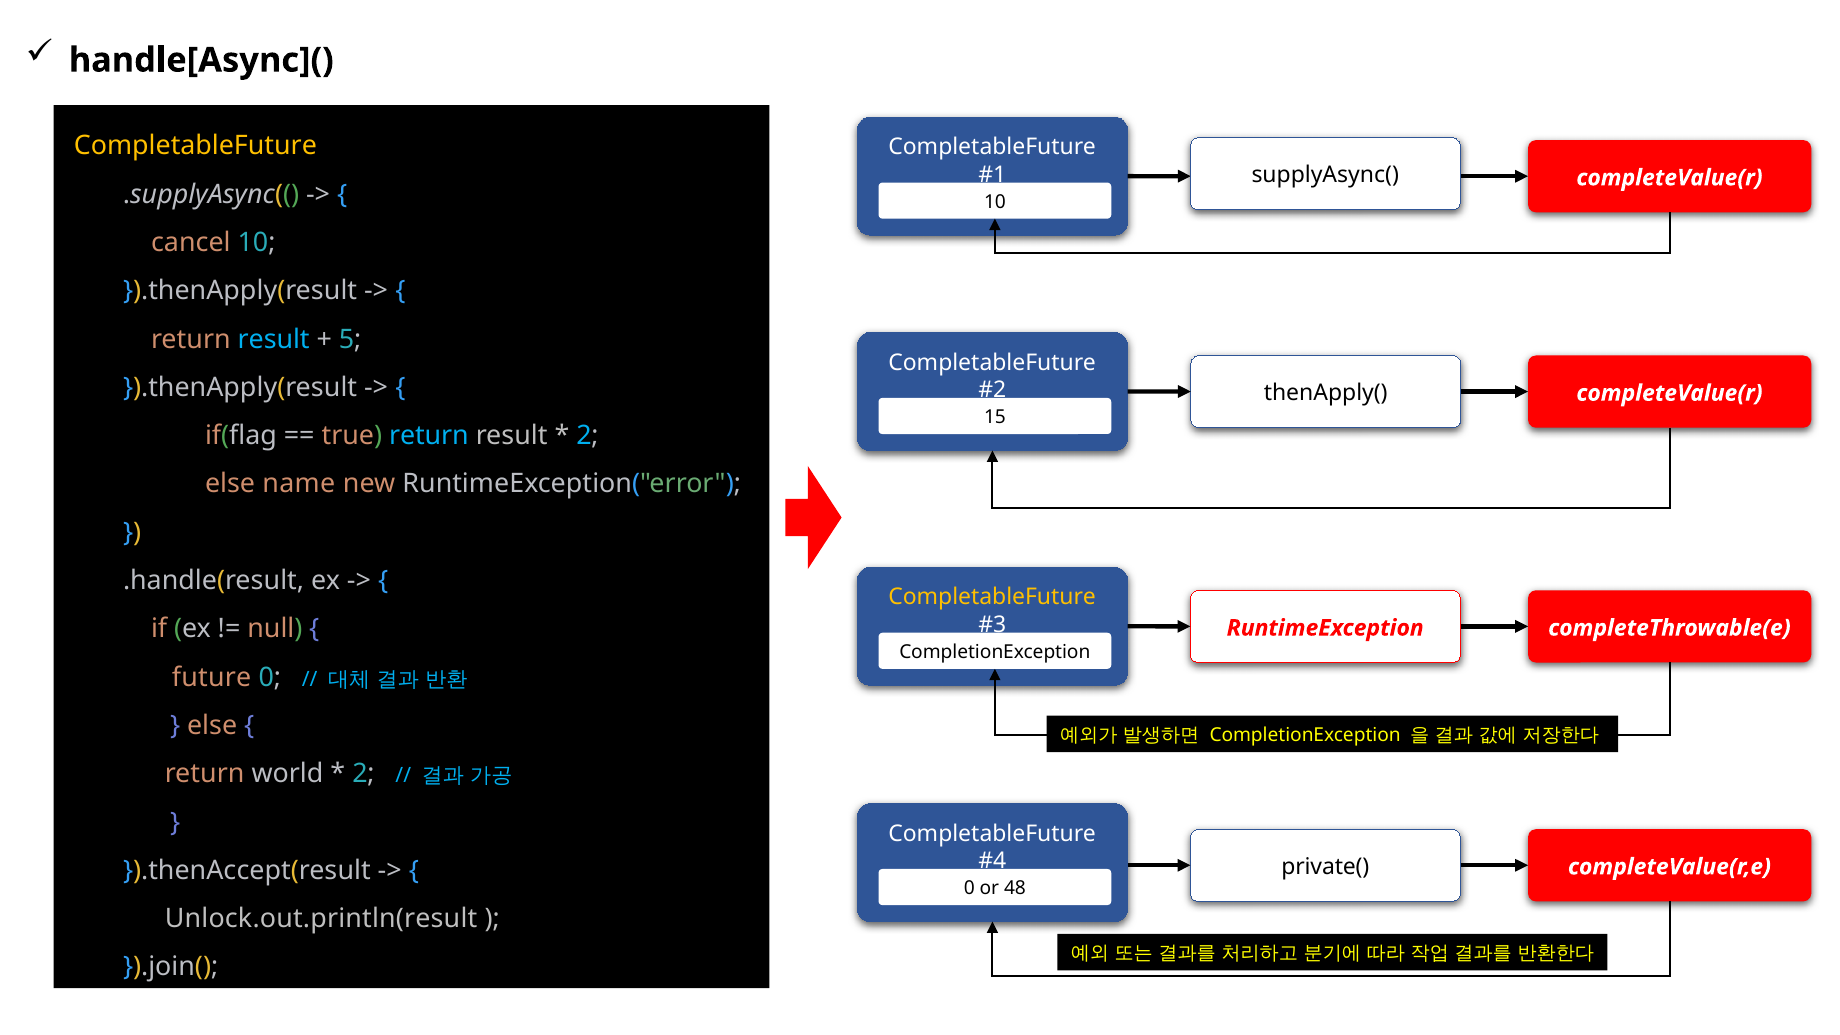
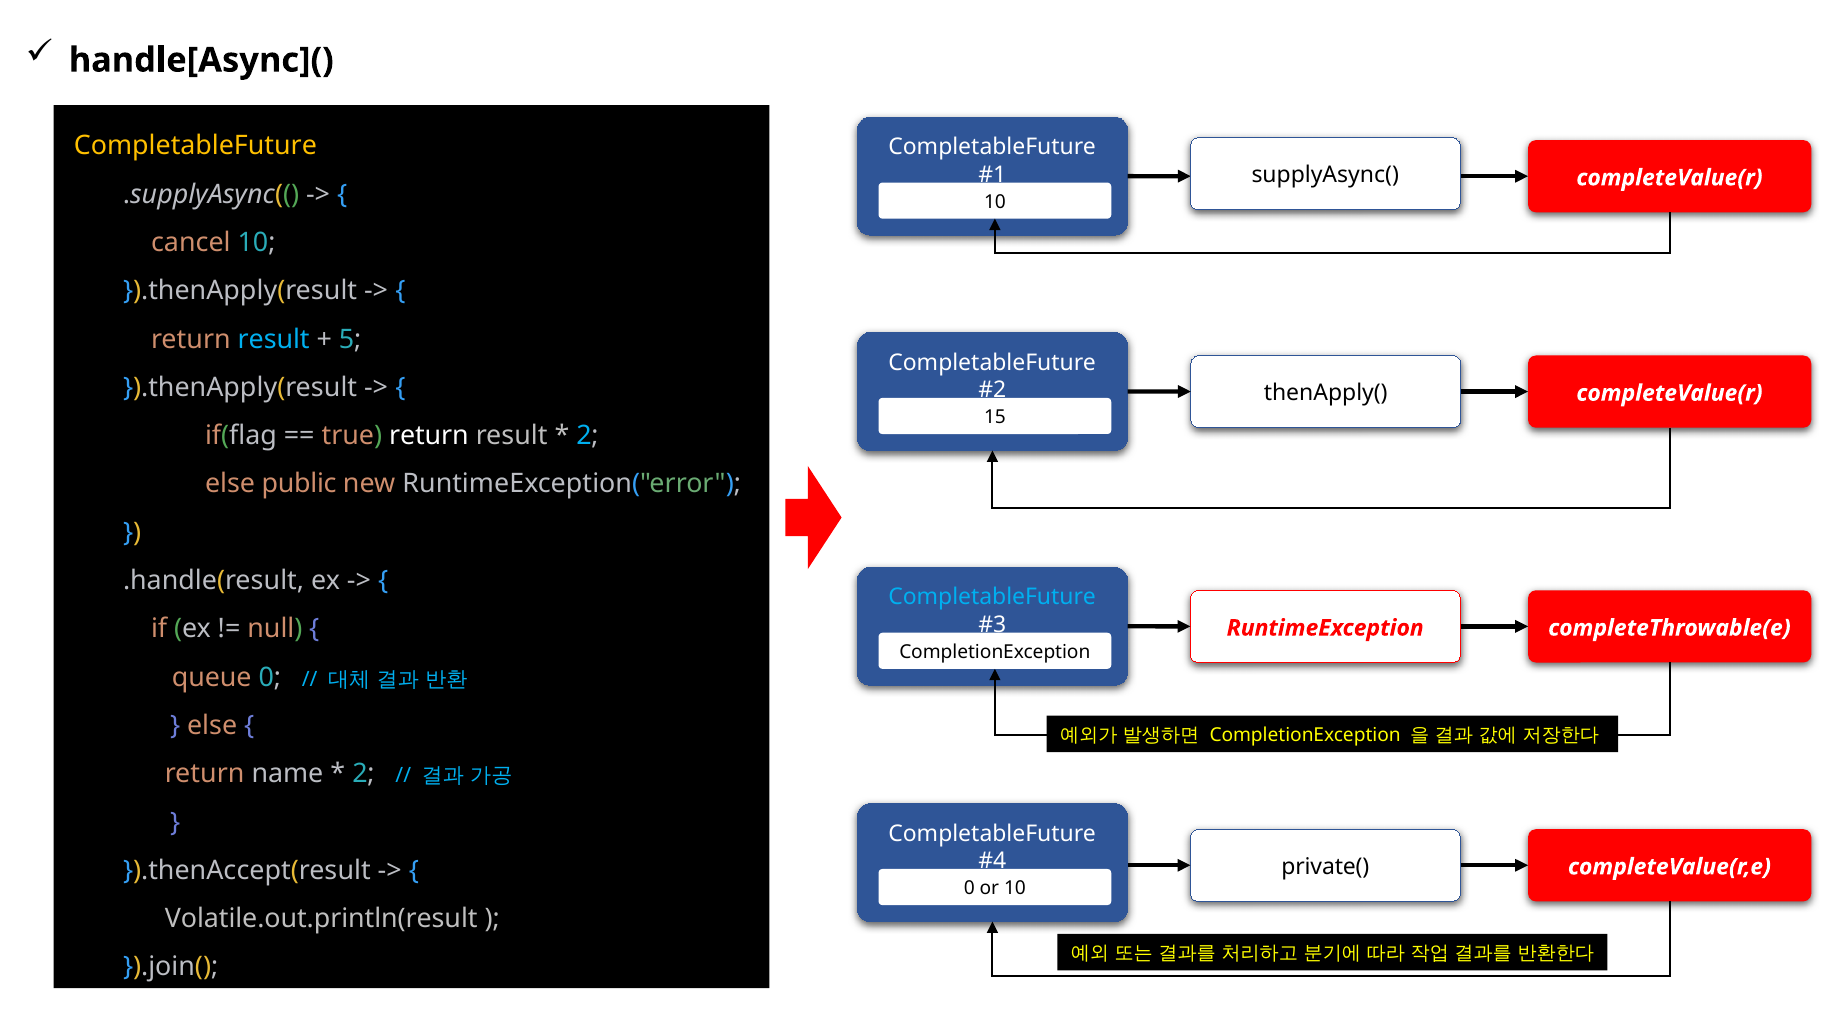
return at (429, 436) colour: light blue -> white
name: name -> public
CompletableFuture at (992, 597) colour: yellow -> light blue
future: future -> queue
world: world -> name
or 48: 48 -> 10
Unlock.out.println(result: Unlock.out.println(result -> Volatile.out.println(result
